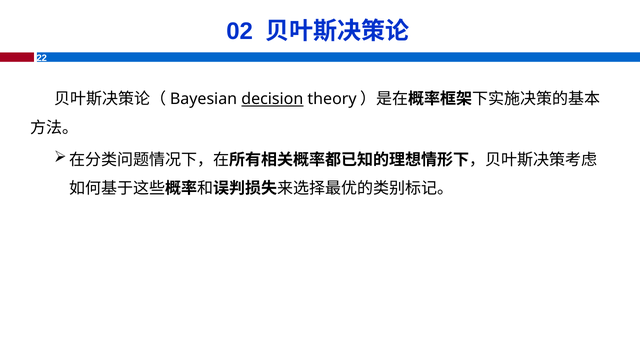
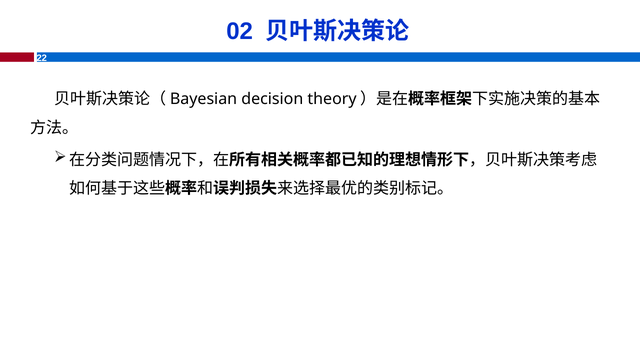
decision underline: present -> none
